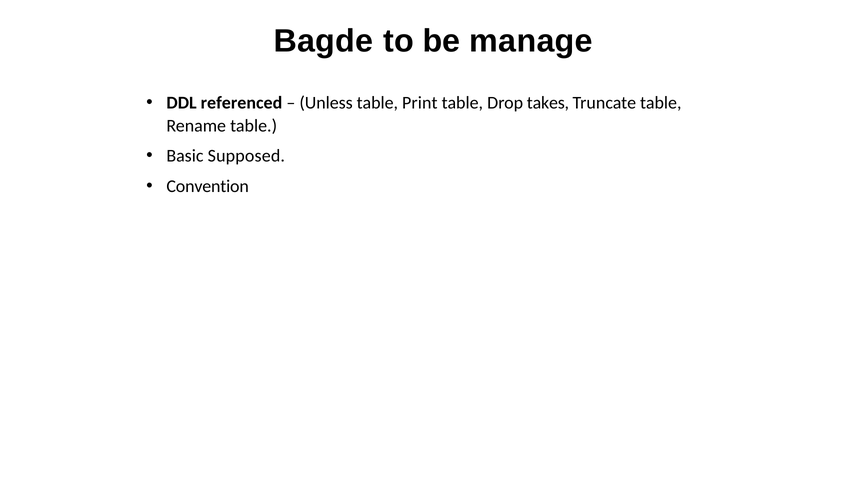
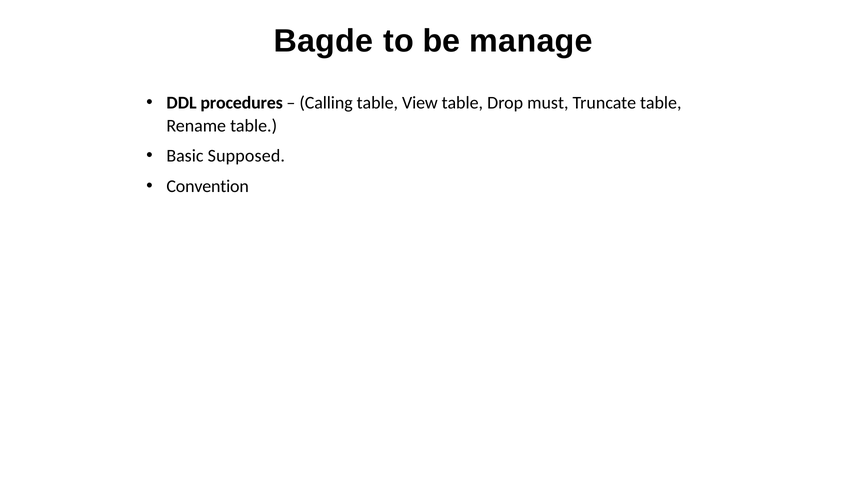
referenced: referenced -> procedures
Unless: Unless -> Calling
Print: Print -> View
takes: takes -> must
